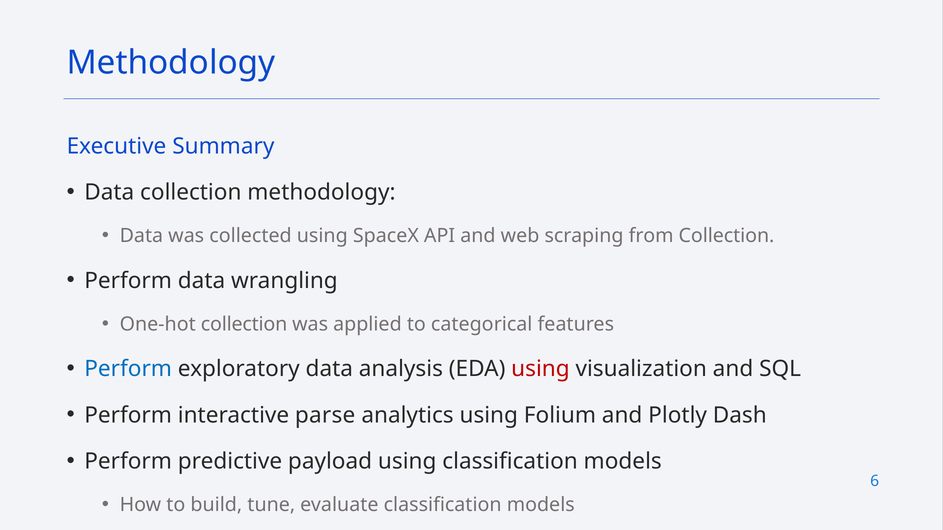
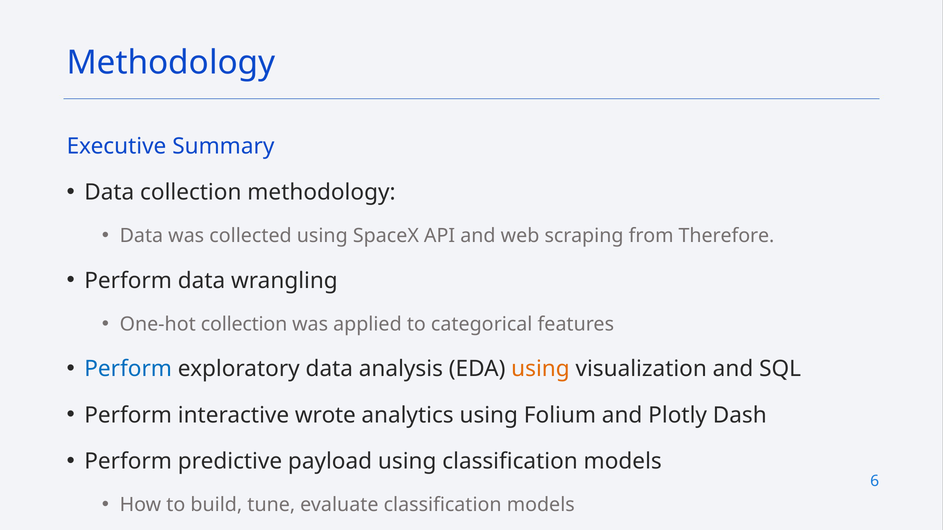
from Collection: Collection -> Therefore
using at (540, 369) colour: red -> orange
parse: parse -> wrote
